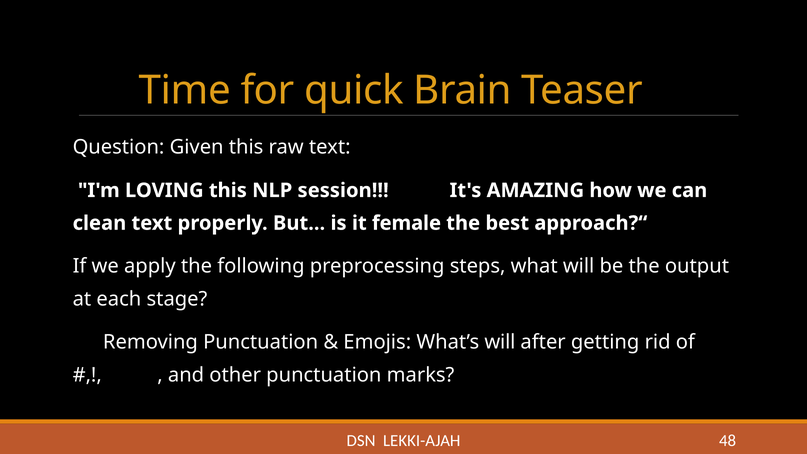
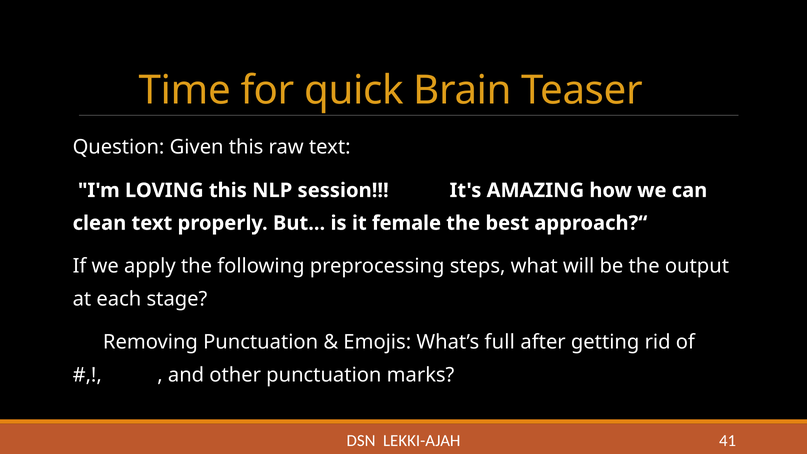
What’s will: will -> full
48: 48 -> 41
